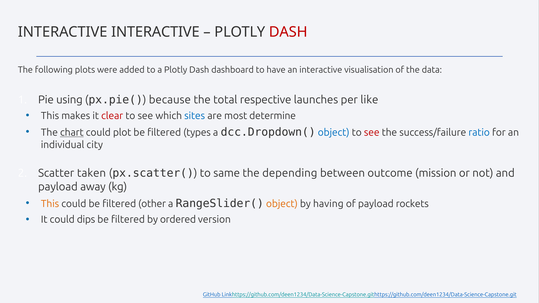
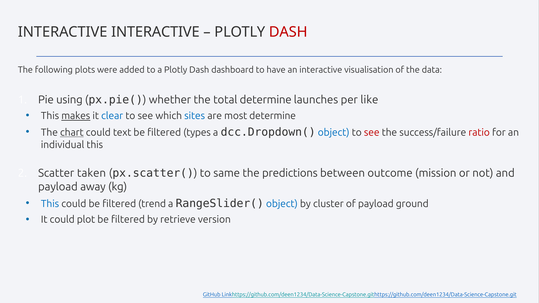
because: because -> whether
total respective: respective -> determine
makes underline: none -> present
clear colour: red -> blue
plot: plot -> text
ratio colour: blue -> red
individual city: city -> this
depending: depending -> predictions
This at (50, 204) colour: orange -> blue
other: other -> trend
object at (282, 204) colour: orange -> blue
having: having -> cluster
rockets: rockets -> ground
dips: dips -> plot
ordered: ordered -> retrieve
